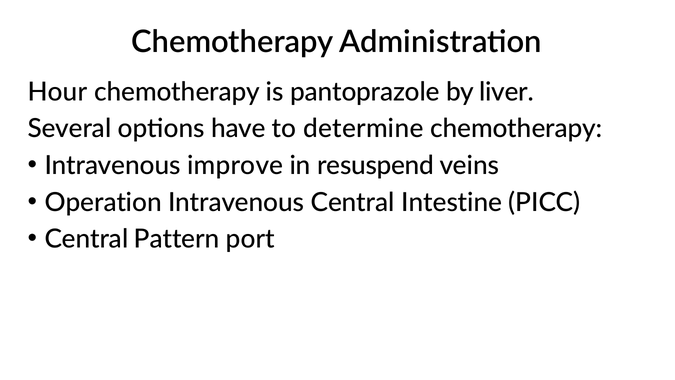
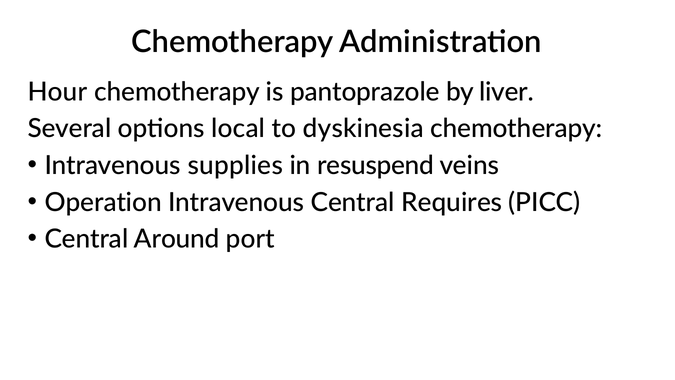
have: have -> local
determine: determine -> dyskinesia
improve: improve -> supplies
Intestine: Intestine -> Requires
Pattern: Pattern -> Around
